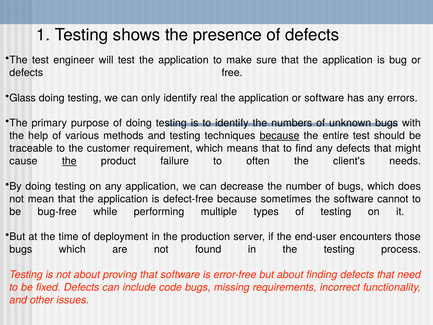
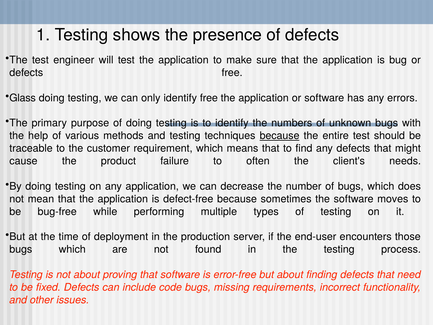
identify real: real -> free
the at (69, 161) underline: present -> none
cannot: cannot -> moves
